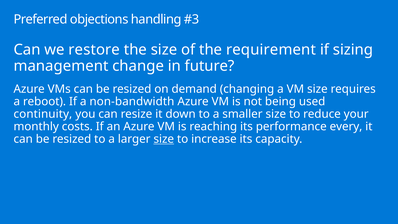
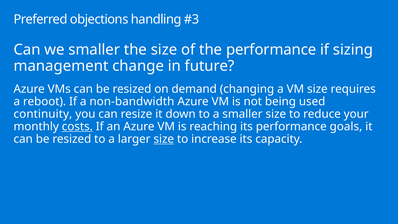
we restore: restore -> smaller
the requirement: requirement -> performance
costs underline: none -> present
every: every -> goals
